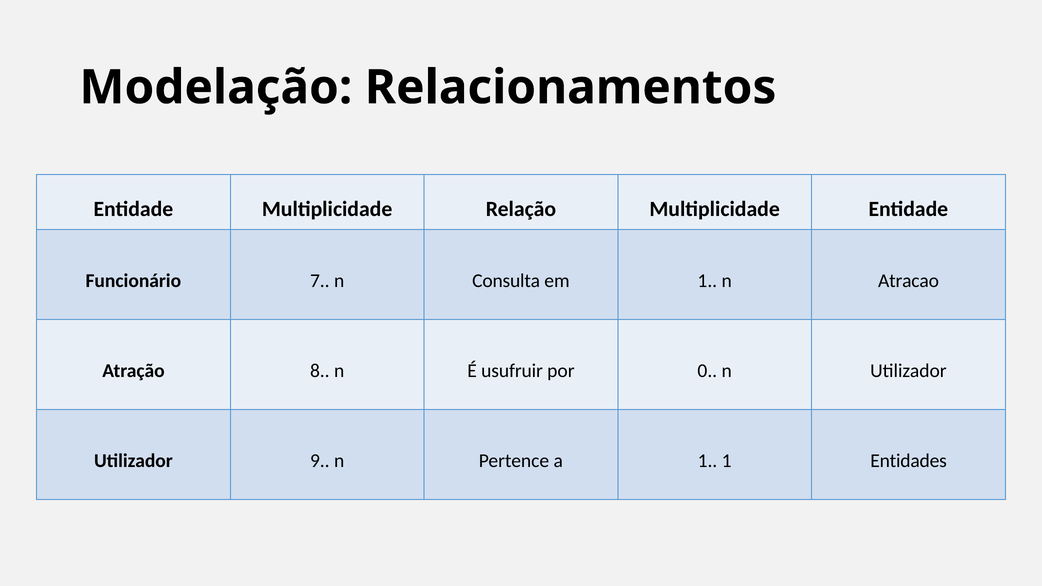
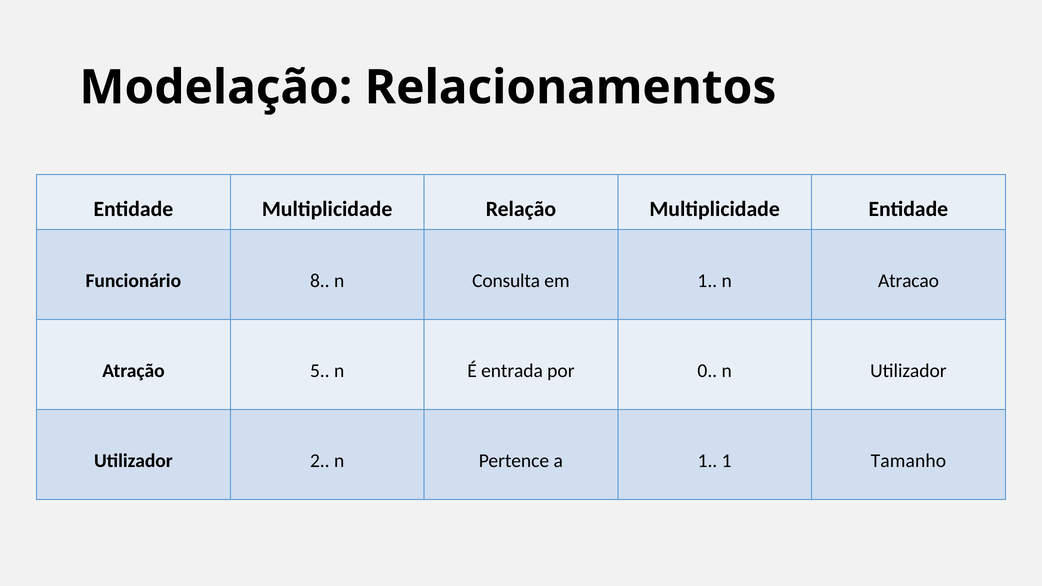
7: 7 -> 8
8: 8 -> 5
usufruir: usufruir -> entrada
9: 9 -> 2
Entidades: Entidades -> Tamanho
